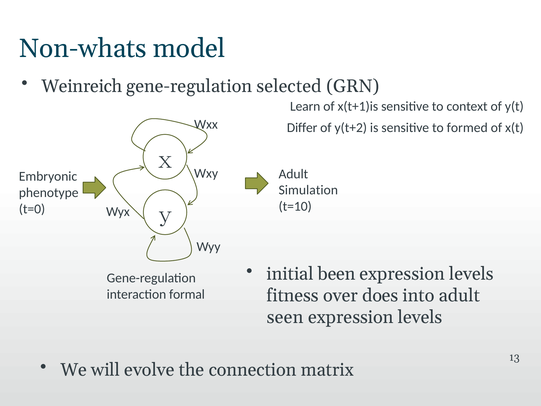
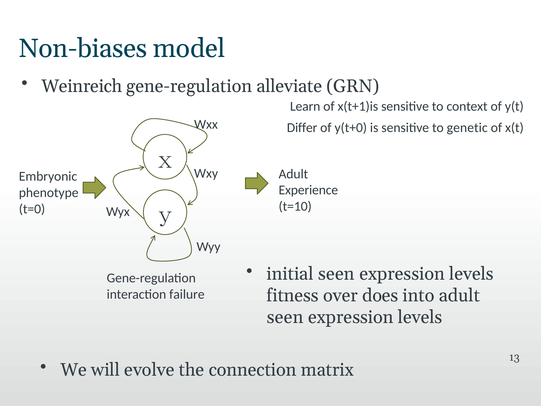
Non-whats: Non-whats -> Non-biases
selected: selected -> alleviate
y(t+2: y(t+2 -> y(t+0
formed: formed -> genetic
Simulation: Simulation -> Experience
initial been: been -> seen
formal: formal -> failure
